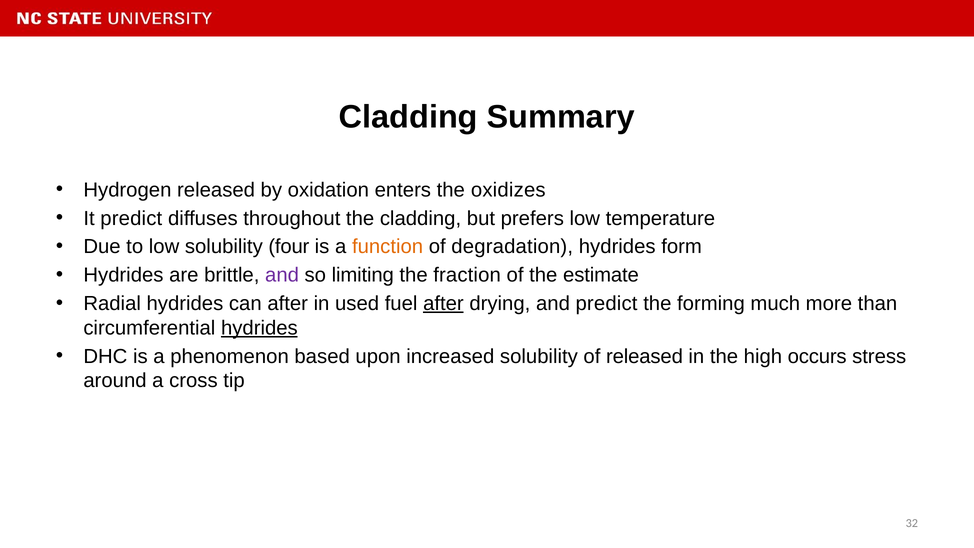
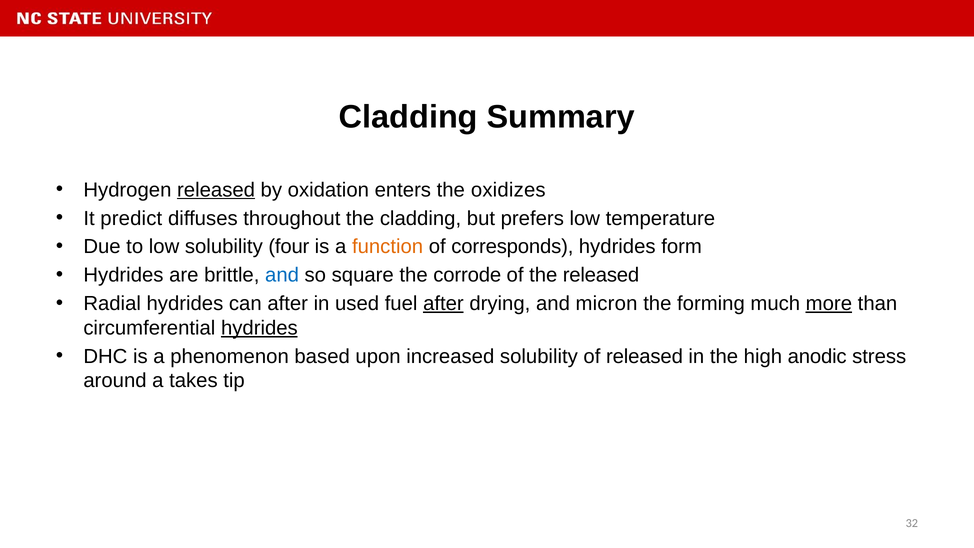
released at (216, 190) underline: none -> present
degradation: degradation -> corresponds
and at (282, 275) colour: purple -> blue
limiting: limiting -> square
fraction: fraction -> corrode
the estimate: estimate -> released
and predict: predict -> micron
more underline: none -> present
occurs: occurs -> anodic
cross: cross -> takes
